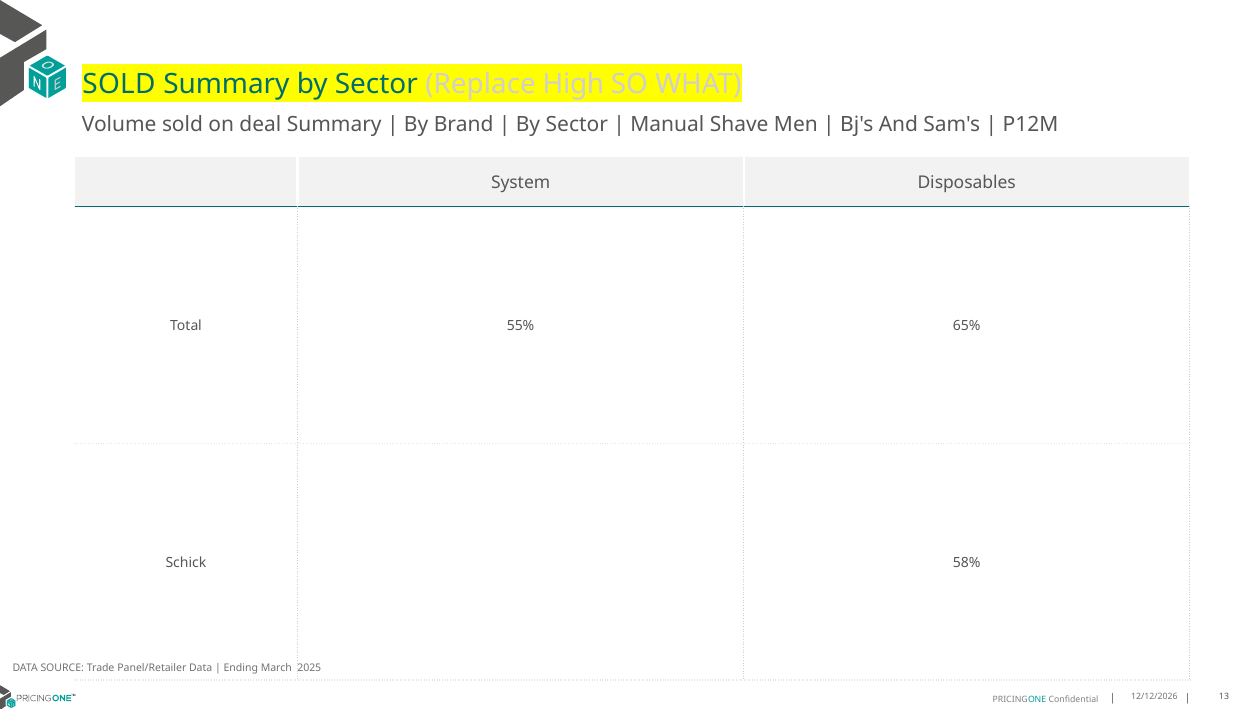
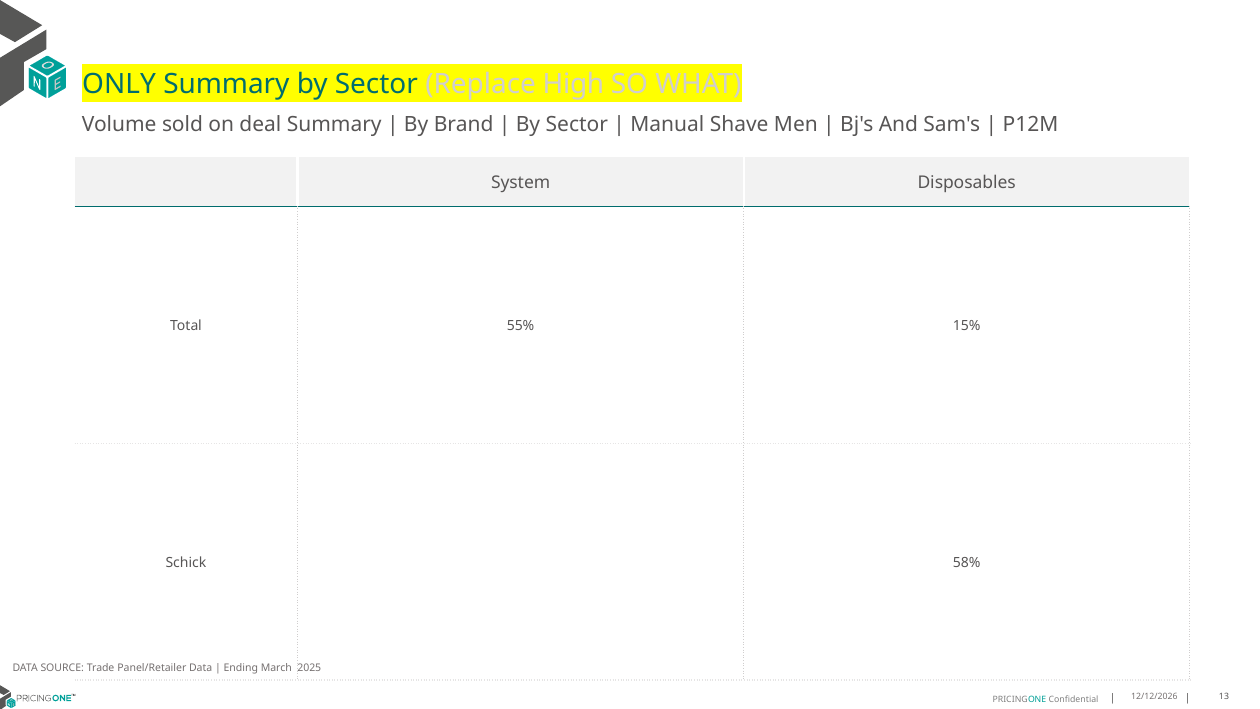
SOLD at (119, 85): SOLD -> ONLY
65%: 65% -> 15%
